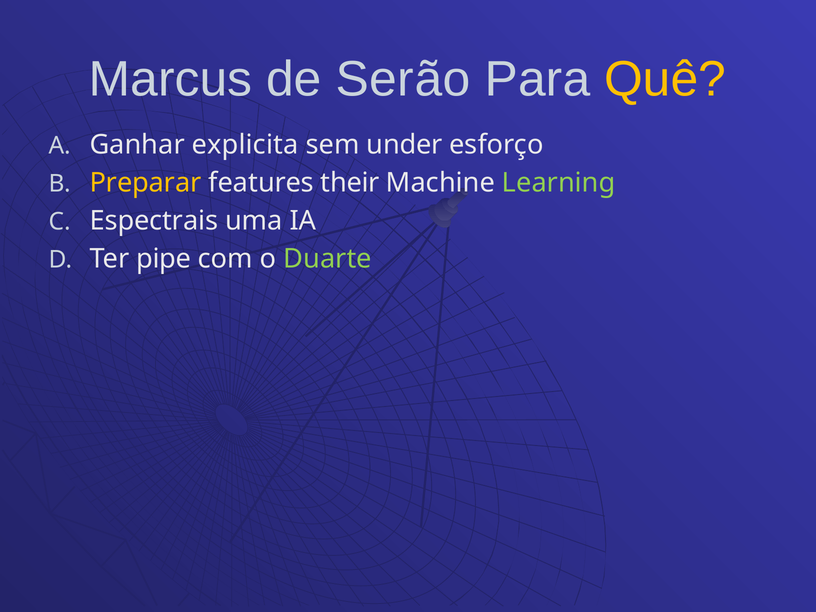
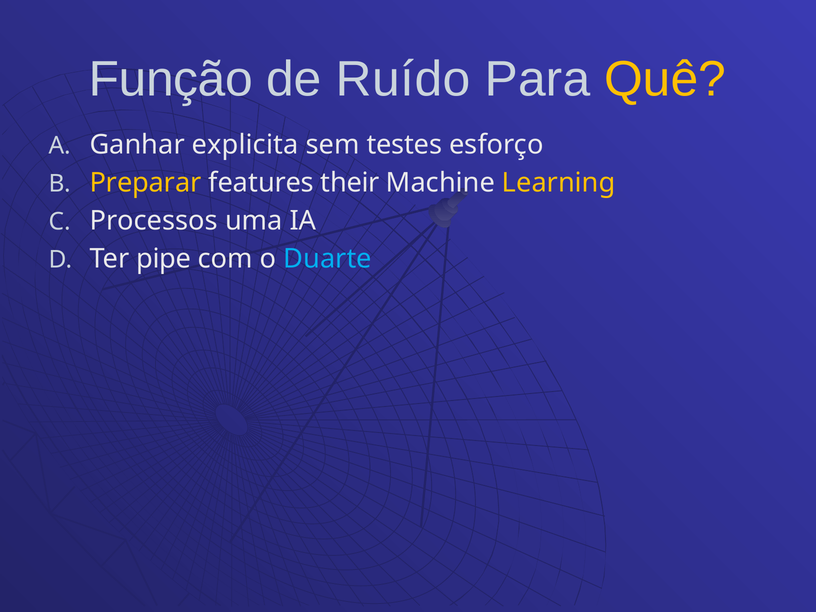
Marcus: Marcus -> Função
Serão: Serão -> Ruído
under: under -> testes
Learning colour: light green -> yellow
Espectrais: Espectrais -> Processos
Duarte colour: light green -> light blue
